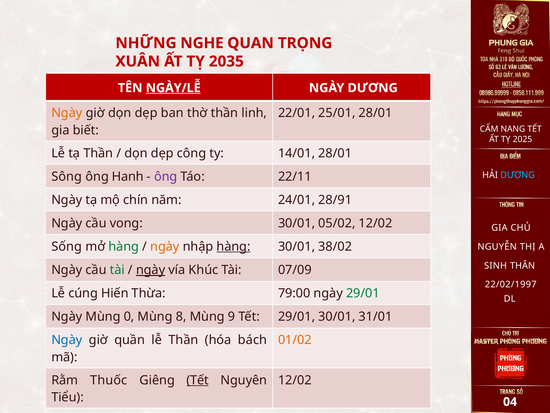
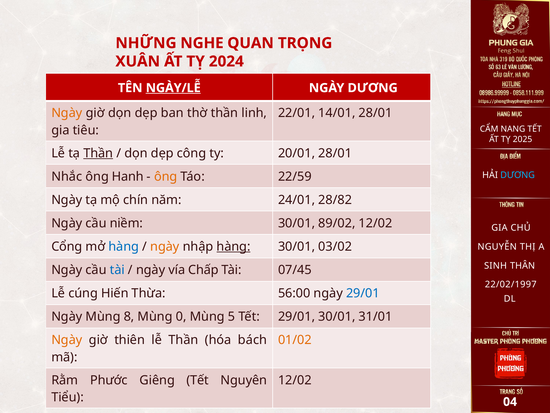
2035: 2035 -> 2024
25/01: 25/01 -> 14/01
biết: biết -> tiêu
Thần at (98, 153) underline: none -> present
14/01: 14/01 -> 20/01
Sông: Sông -> Nhắc
ông at (166, 176) colour: purple -> orange
22/11: 22/11 -> 22/59
28/91: 28/91 -> 28/82
vong: vong -> niềm
05/02: 05/02 -> 89/02
Sống: Sống -> Cổng
hàng at (124, 246) colour: green -> blue
38/02: 38/02 -> 03/02
tài at (117, 270) colour: green -> blue
ngày at (151, 270) underline: present -> none
Khúc: Khúc -> Chấp
07/09: 07/09 -> 07/45
79:00: 79:00 -> 56:00
29/01 at (363, 293) colour: green -> blue
0: 0 -> 8
8: 8 -> 0
9: 9 -> 5
Ngày at (67, 340) colour: blue -> orange
quần: quần -> thiên
Thuốc: Thuốc -> Phước
Tết at (198, 380) underline: present -> none
